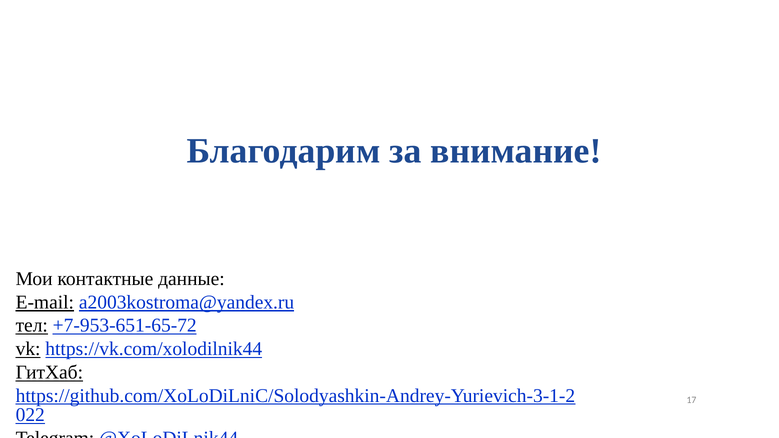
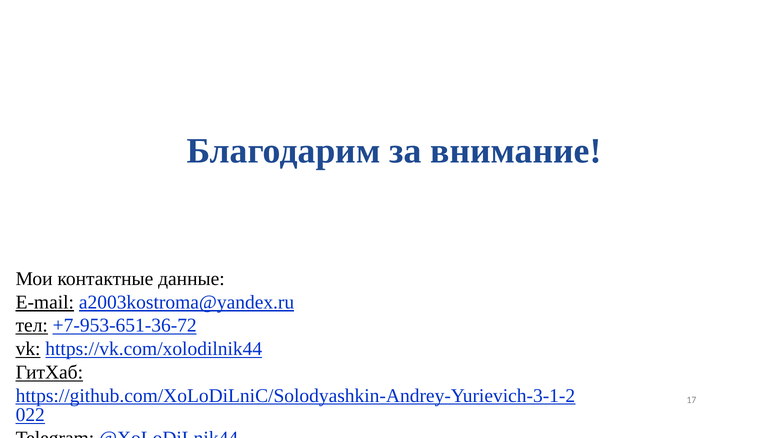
+7-953-651-65-72: +7-953-651-65-72 -> +7-953-651-36-72
